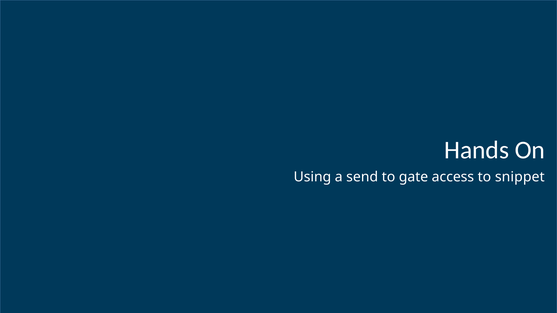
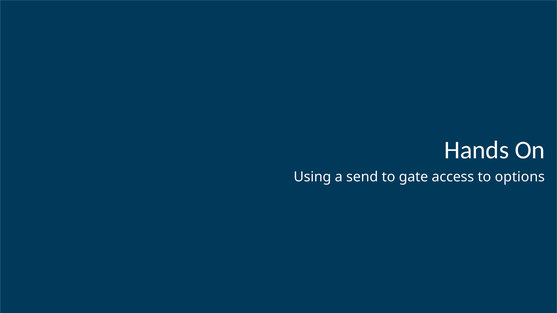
snippet: snippet -> options
